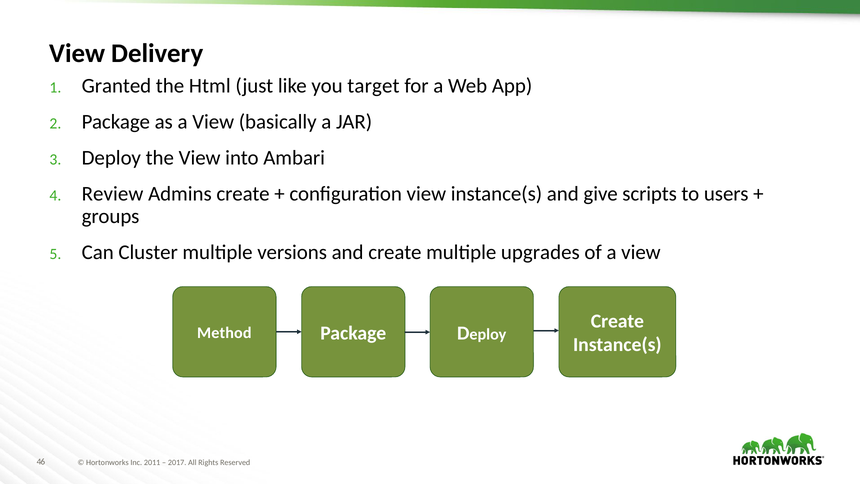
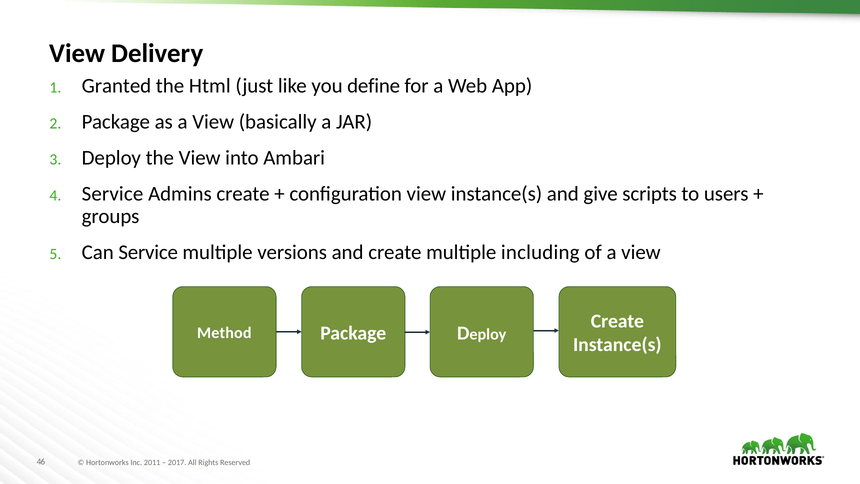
target: target -> define
Review at (113, 194): Review -> Service
Can Cluster: Cluster -> Service
upgrades: upgrades -> including
